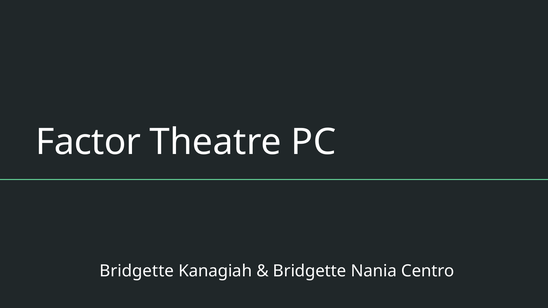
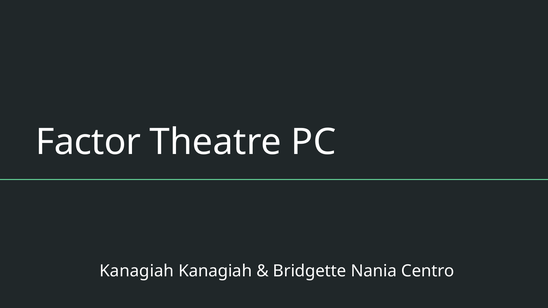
Bridgette at (137, 271): Bridgette -> Kanagiah
